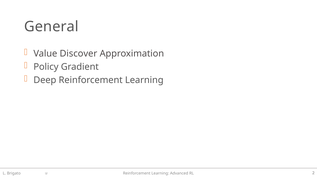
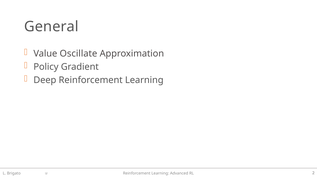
Discover: Discover -> Oscillate
